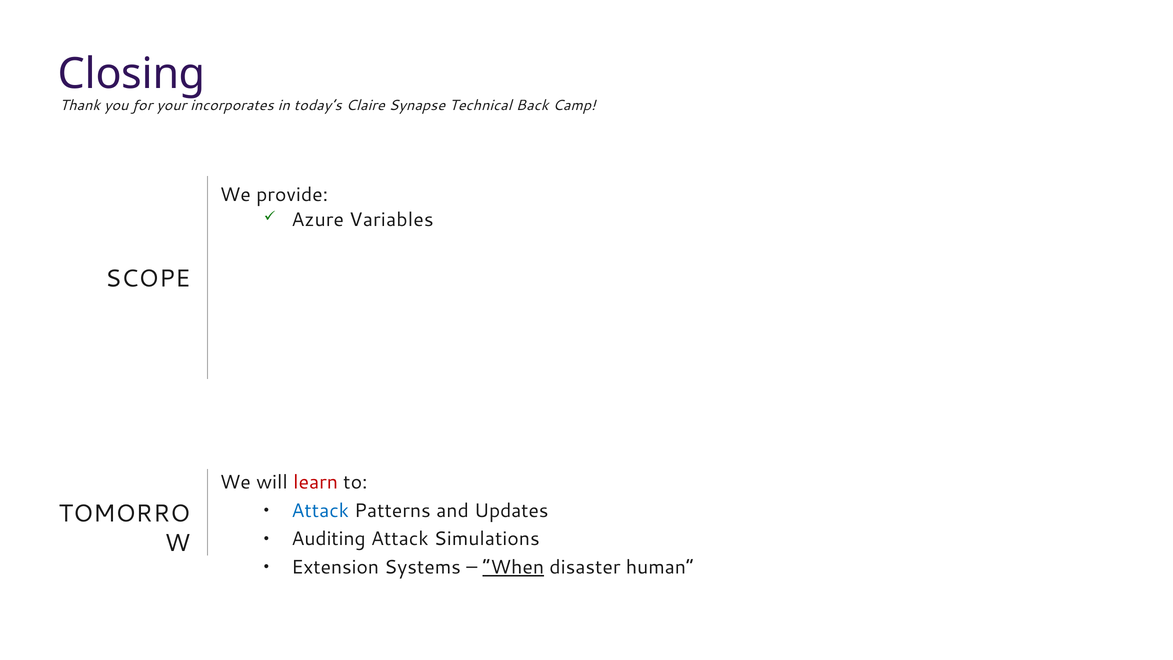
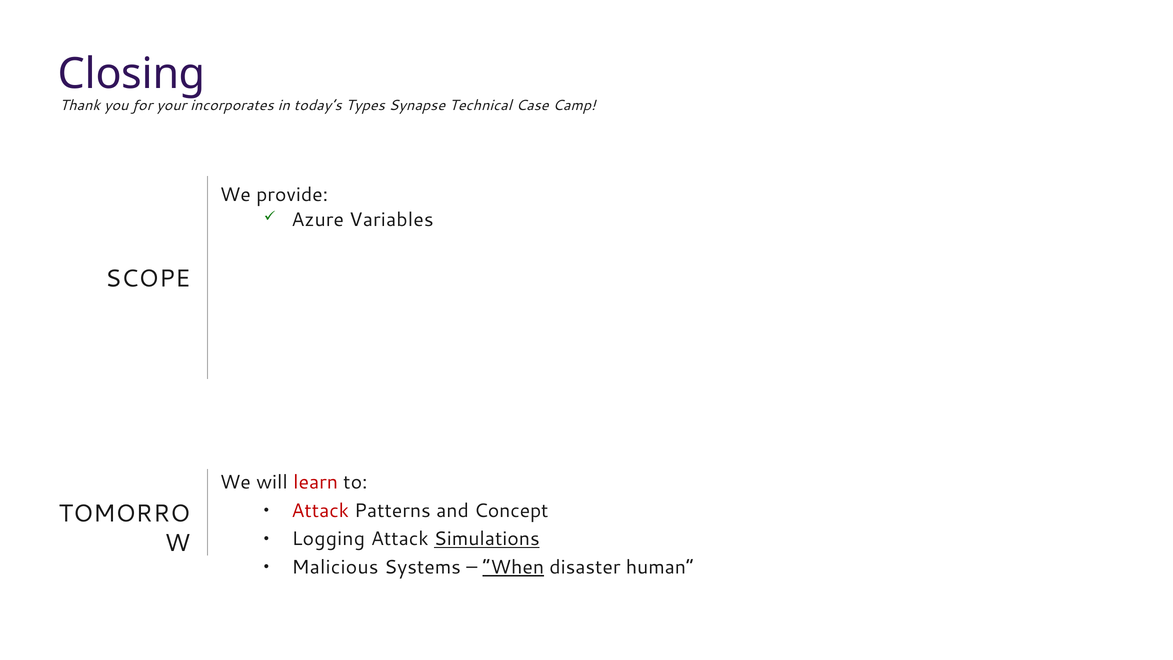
Claire: Claire -> Types
Back: Back -> Case
Attack at (320, 511) colour: blue -> red
Updates: Updates -> Concept
Auditing: Auditing -> Logging
Simulations underline: none -> present
Extension: Extension -> Malicious
